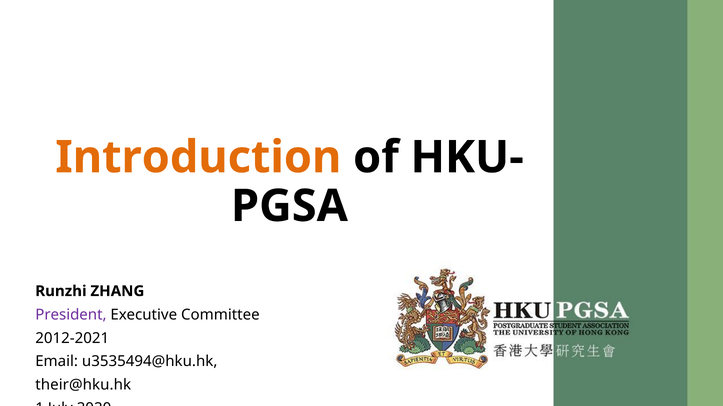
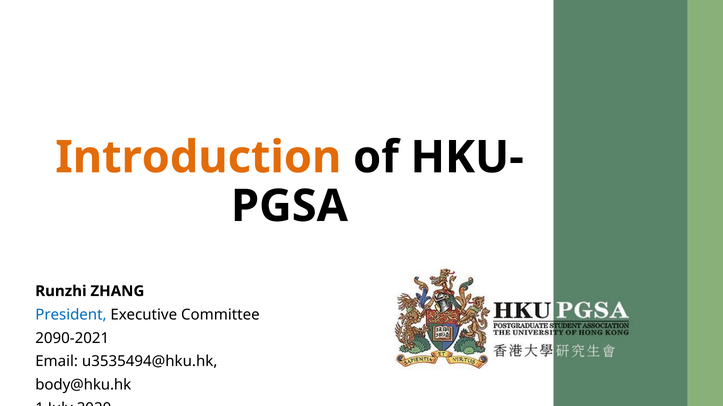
President colour: purple -> blue
2012-2021: 2012-2021 -> 2090-2021
their@hku.hk: their@hku.hk -> body@hku.hk
